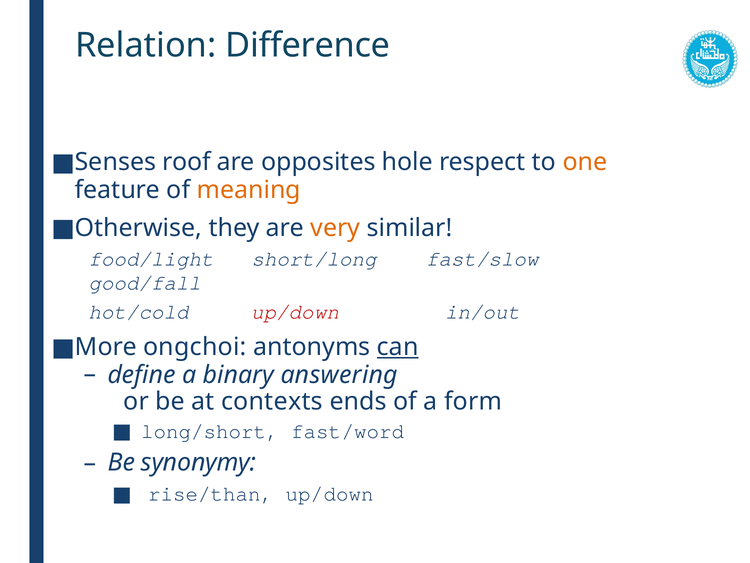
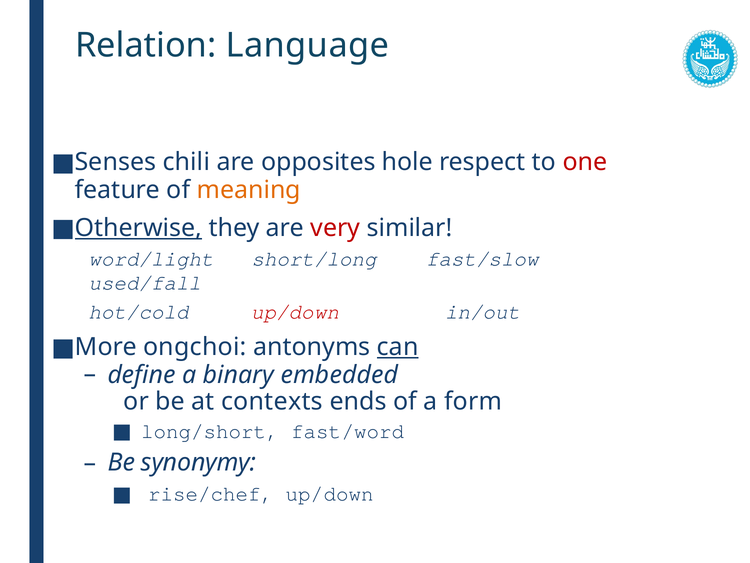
Difference: Difference -> Language
roof: roof -> chili
one colour: orange -> red
Otherwise underline: none -> present
very colour: orange -> red
food/light: food/light -> word/light
good/fall: good/fall -> used/fall
answering: answering -> embedded
rise/than: rise/than -> rise/chef
